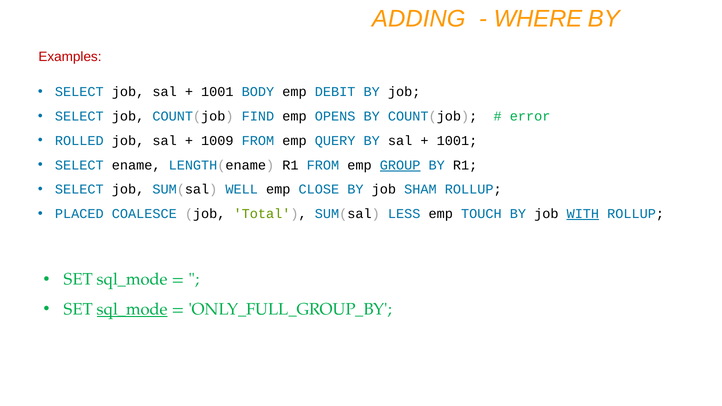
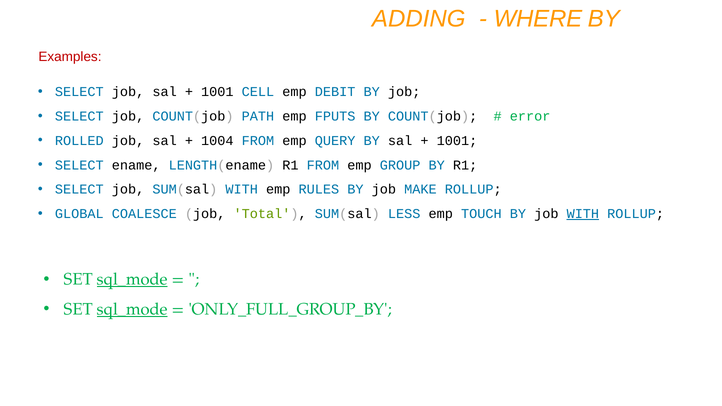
BODY: BODY -> CELL
FIND: FIND -> PATH
OPENS: OPENS -> FPUTS
1009: 1009 -> 1004
GROUP underline: present -> none
SUM(sal WELL: WELL -> WITH
CLOSE: CLOSE -> RULES
SHAM: SHAM -> MAKE
PLACED: PLACED -> GLOBAL
sql_mode at (132, 280) underline: none -> present
